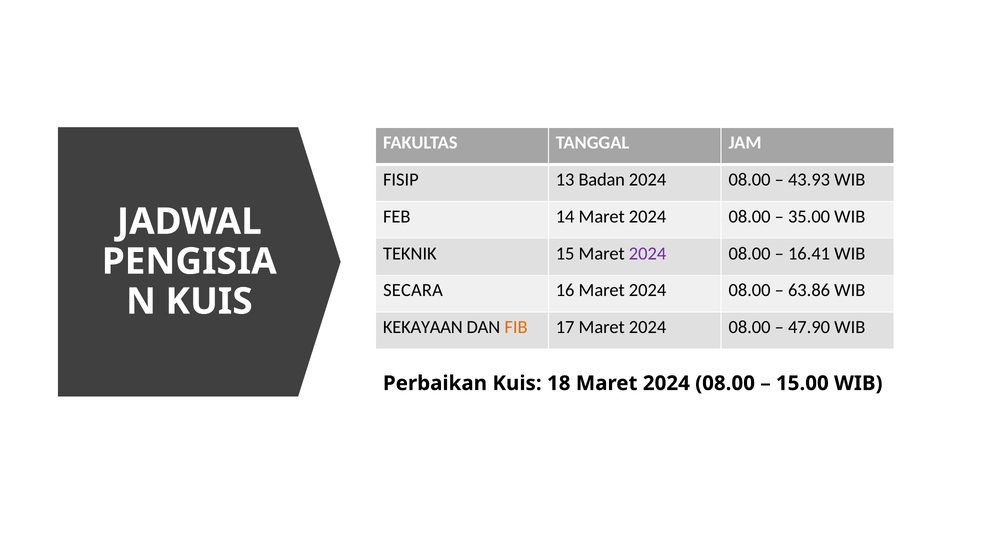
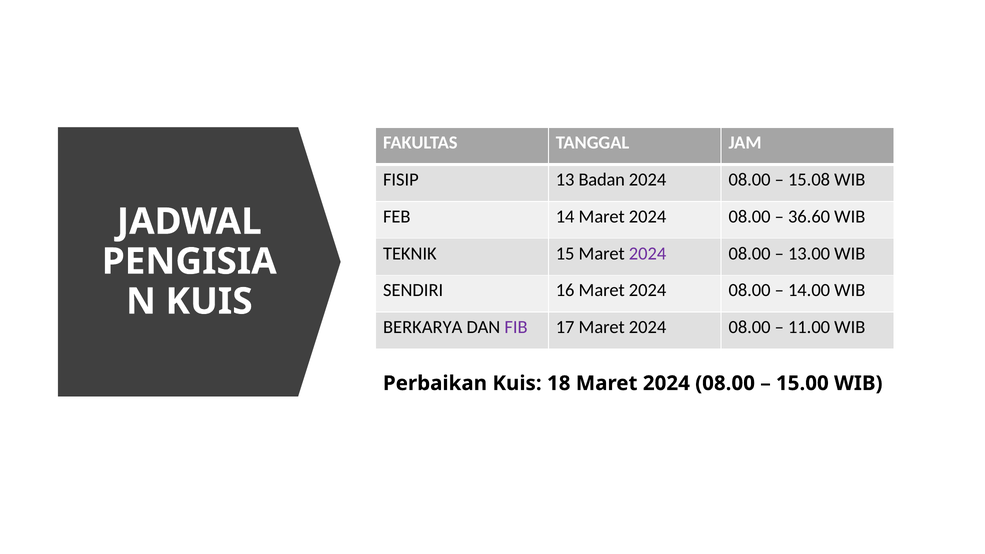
43.93: 43.93 -> 15.08
35.00: 35.00 -> 36.60
16.41: 16.41 -> 13.00
SECARA: SECARA -> SENDIRI
63.86: 63.86 -> 14.00
KEKAYAAN: KEKAYAAN -> BERKARYA
FIB colour: orange -> purple
47.90: 47.90 -> 11.00
